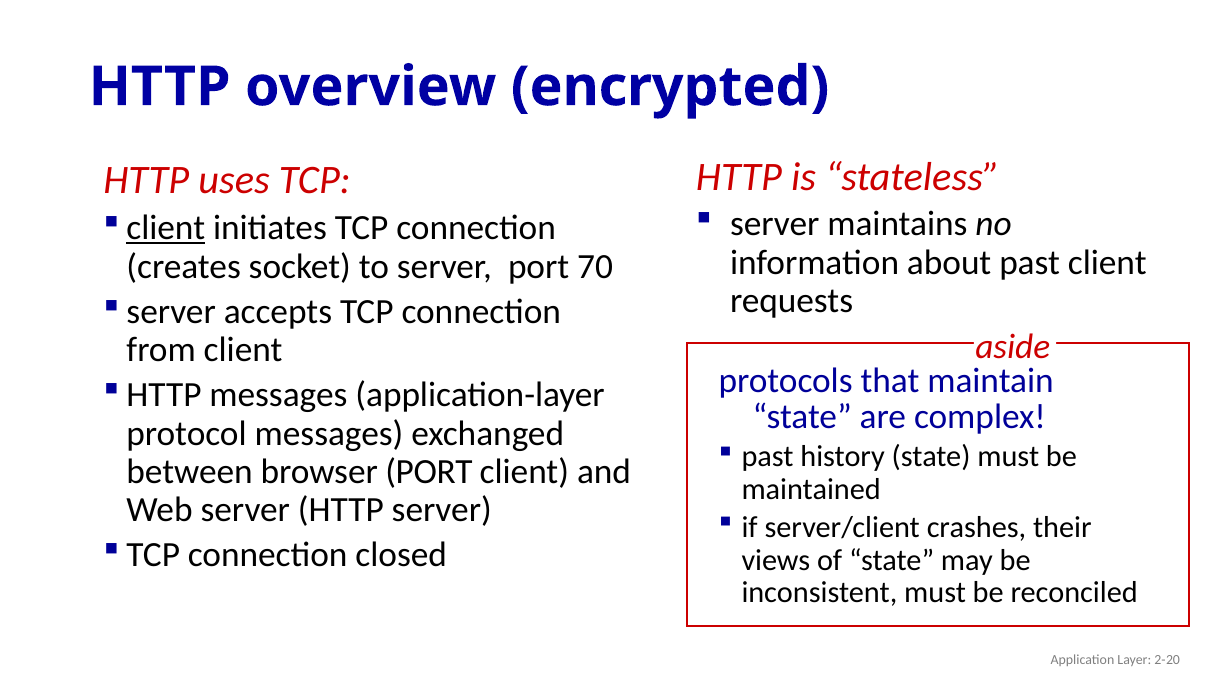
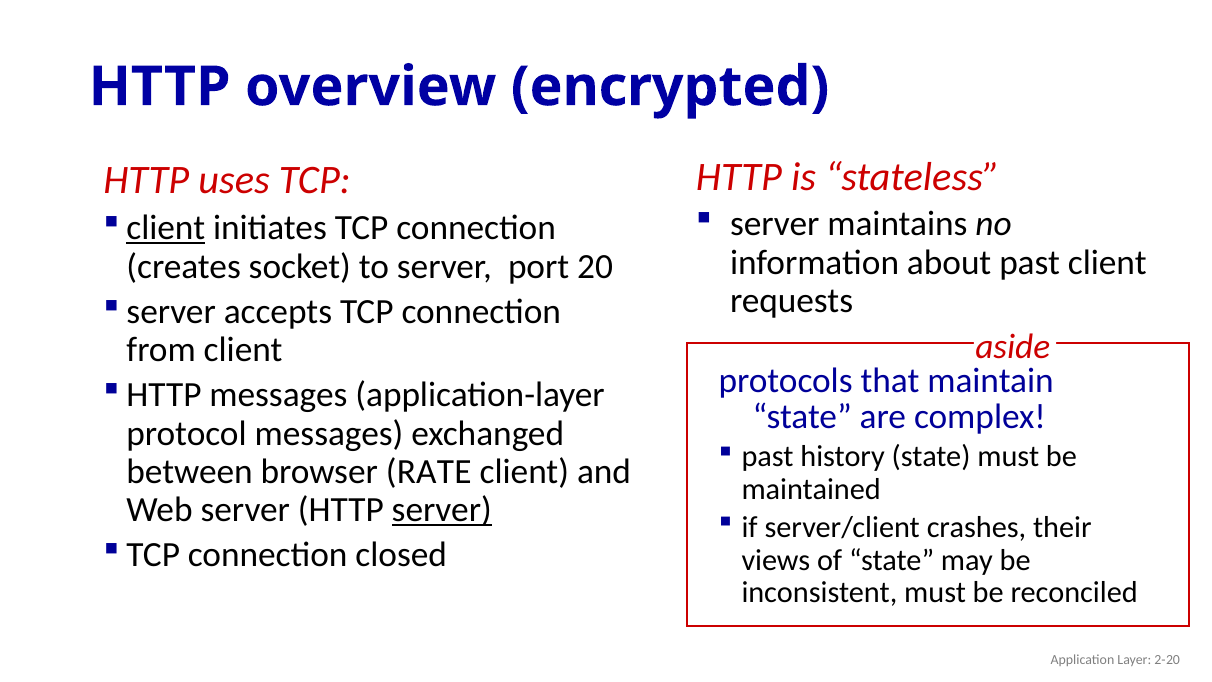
70: 70 -> 20
browser PORT: PORT -> RATE
server at (442, 510) underline: none -> present
